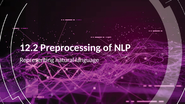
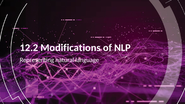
Preprocessing: Preprocessing -> Modifications
